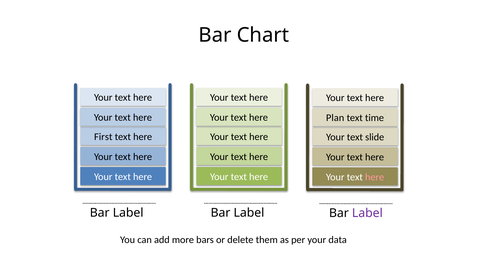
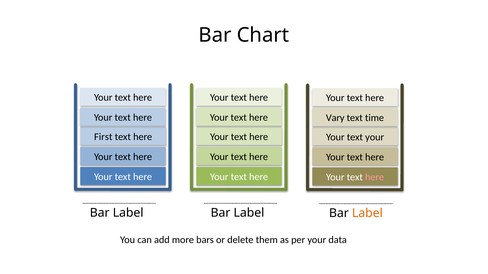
Plan: Plan -> Vary
text slide: slide -> your
Label at (367, 214) colour: purple -> orange
